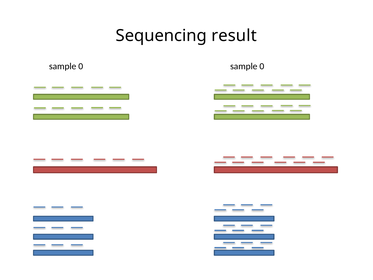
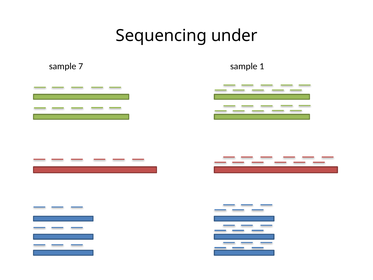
result: result -> under
0 at (81, 66): 0 -> 7
0 at (262, 66): 0 -> 1
